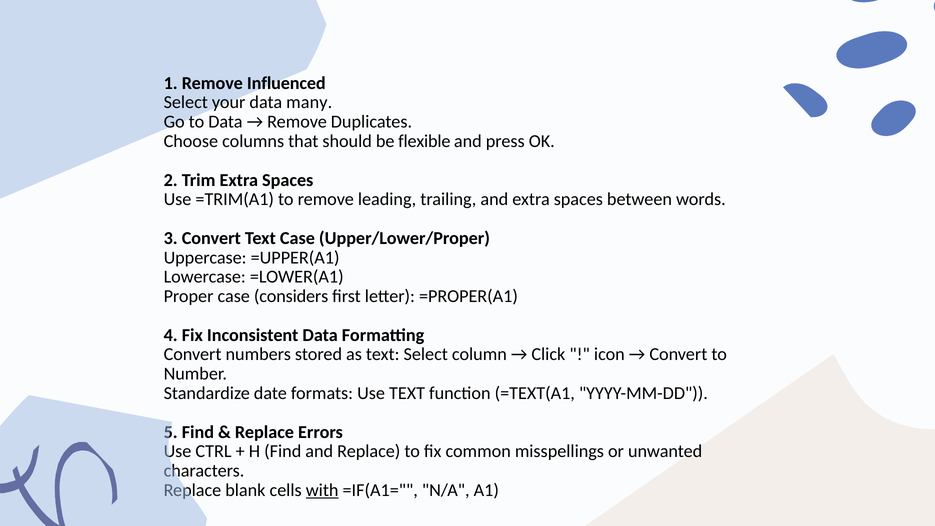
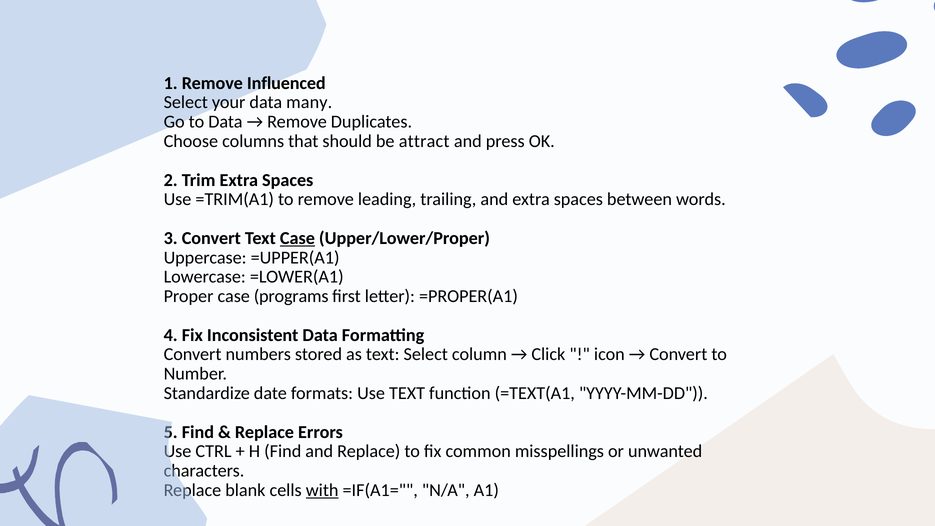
flexible: flexible -> attract
Case at (297, 238) underline: none -> present
considers: considers -> programs
